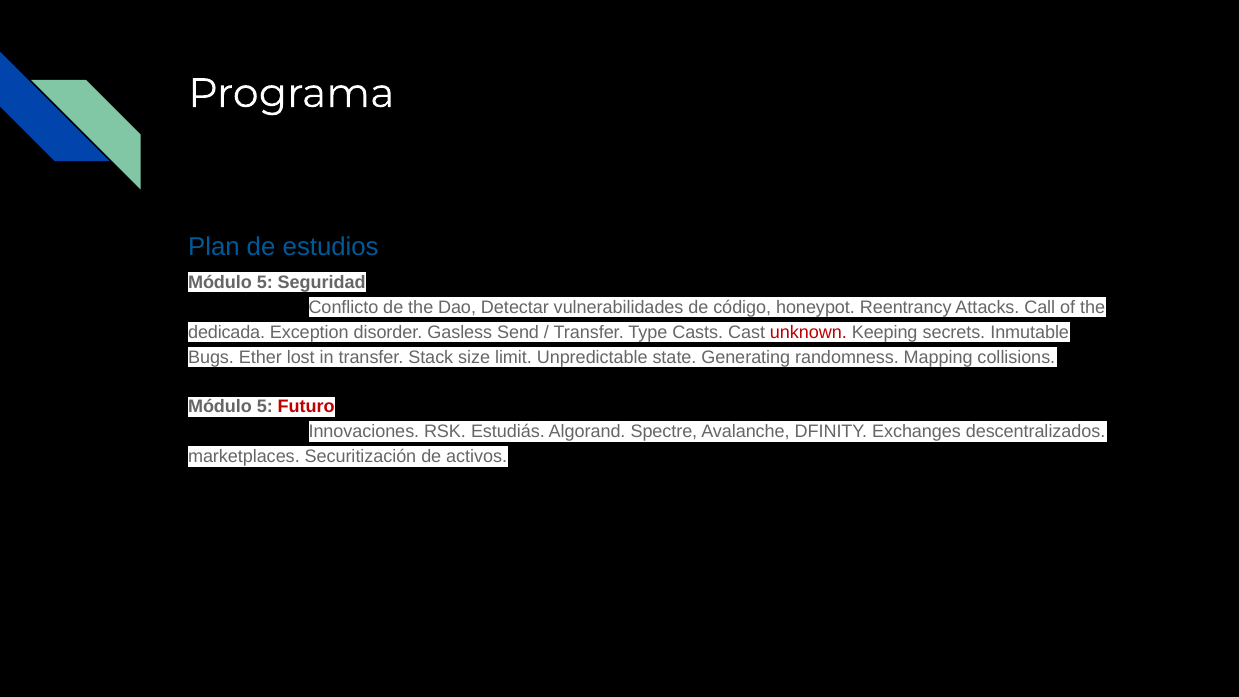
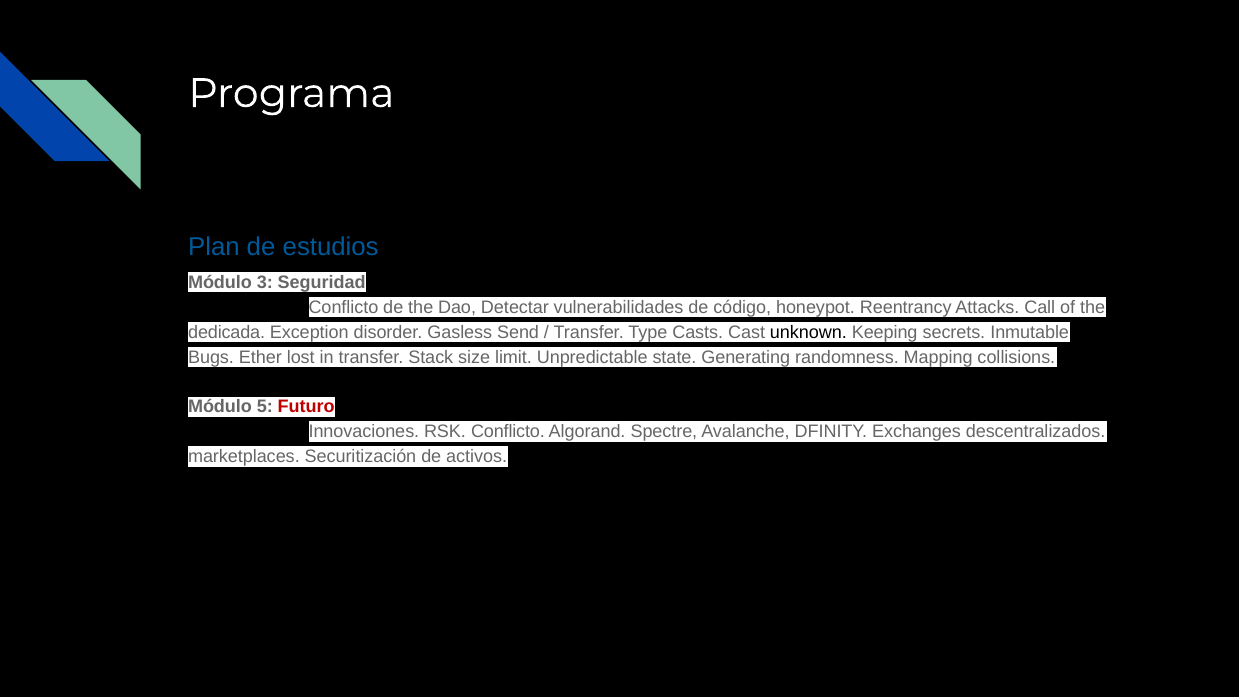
5 at (265, 283): 5 -> 3
unknown colour: red -> black
RSK Estudiás: Estudiás -> Conflicto
